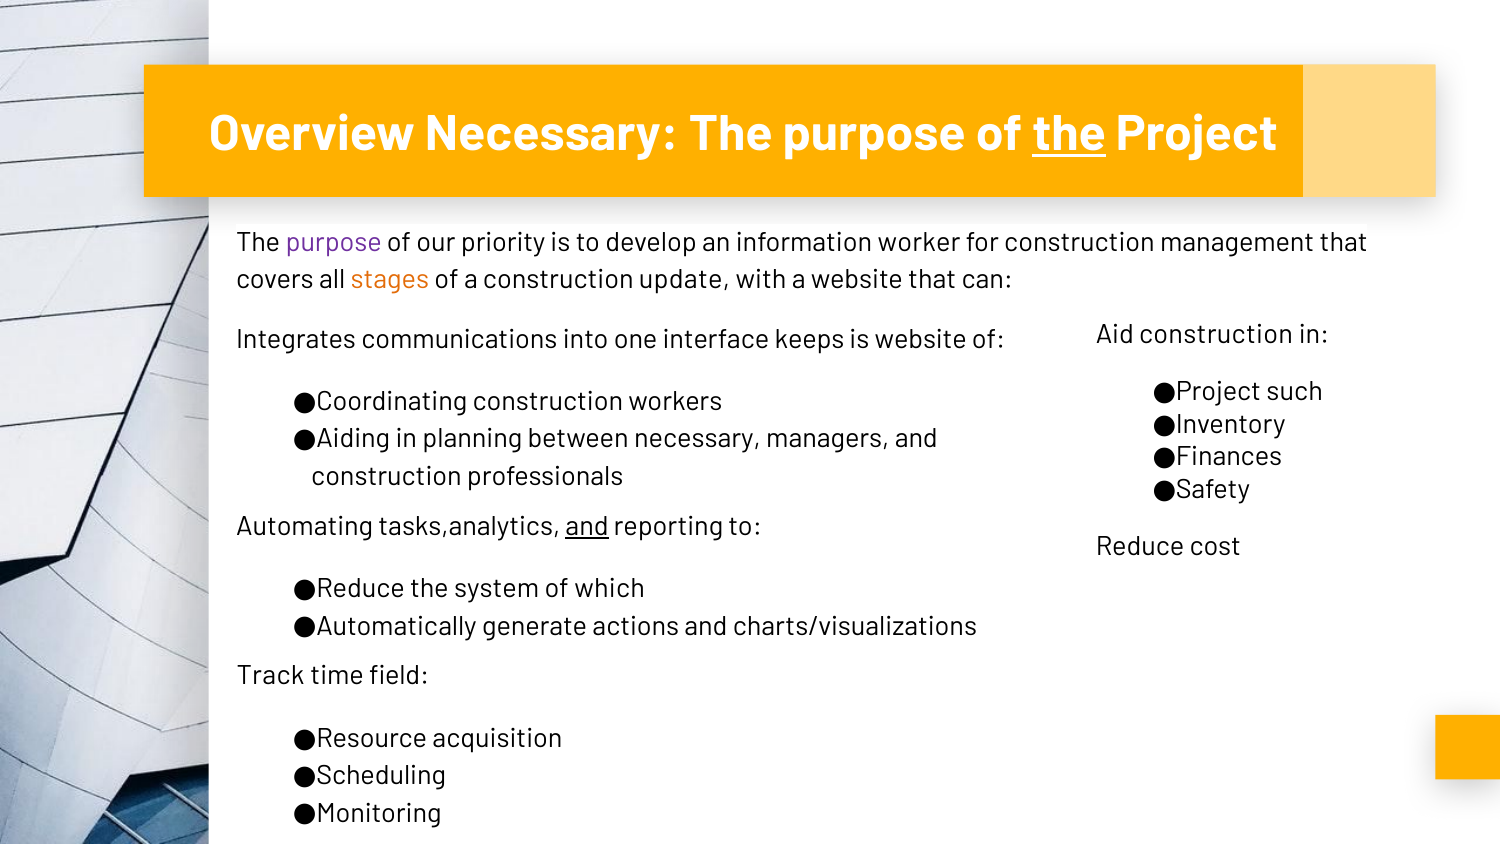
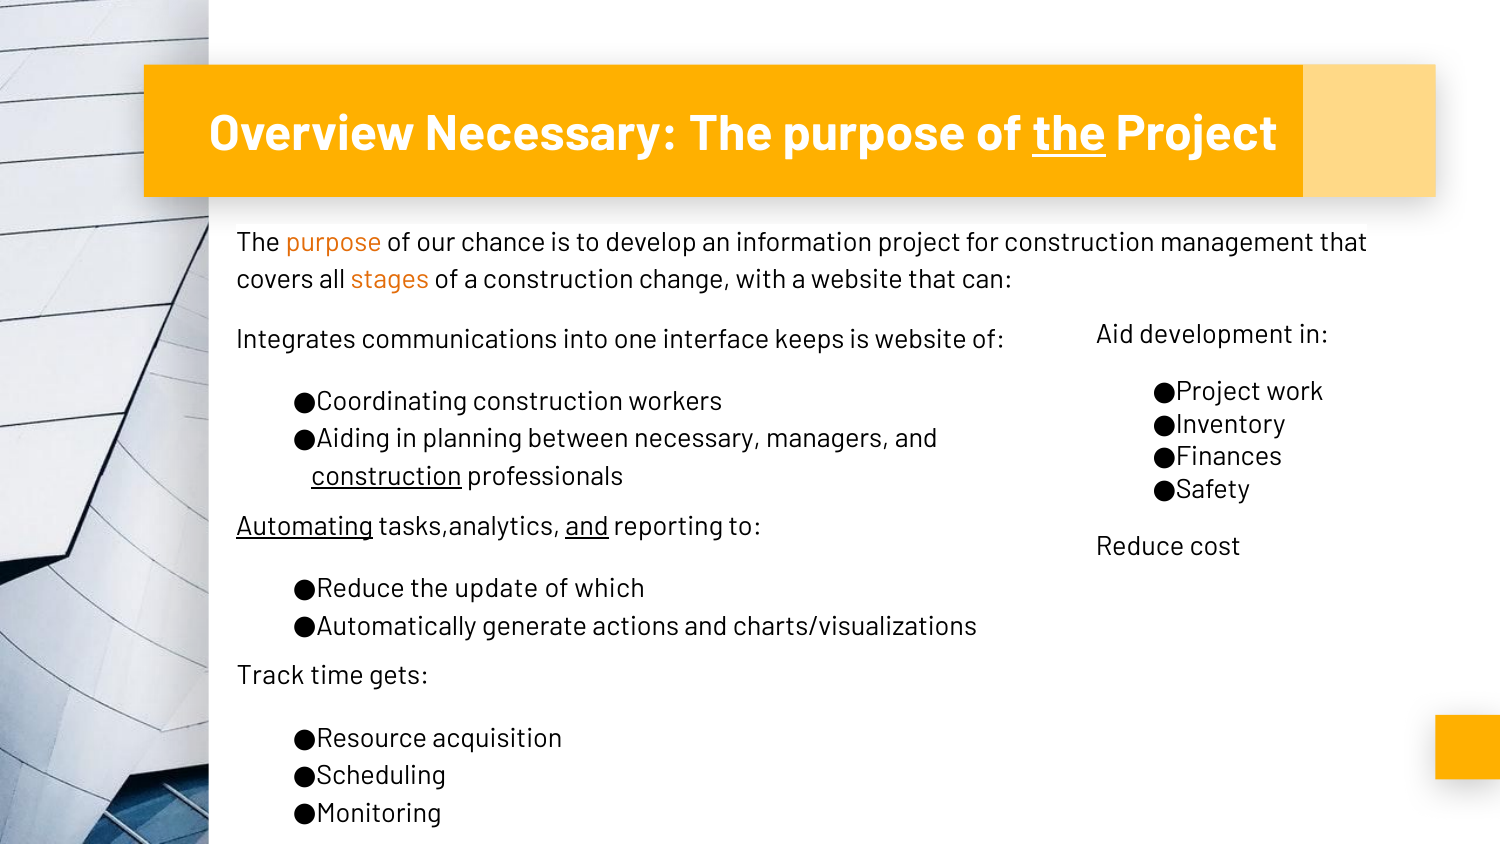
purpose at (334, 242) colour: purple -> orange
priority: priority -> chance
information worker: worker -> project
update: update -> change
Aid construction: construction -> development
such: such -> work
construction at (386, 476) underline: none -> present
Automating underline: none -> present
system: system -> update
field: field -> gets
